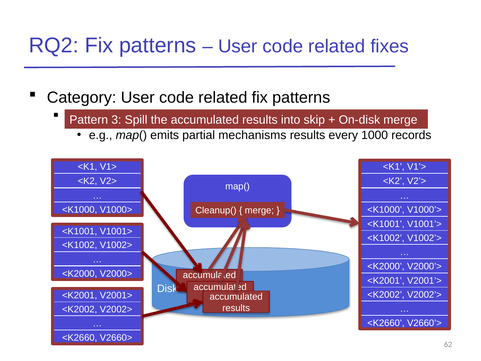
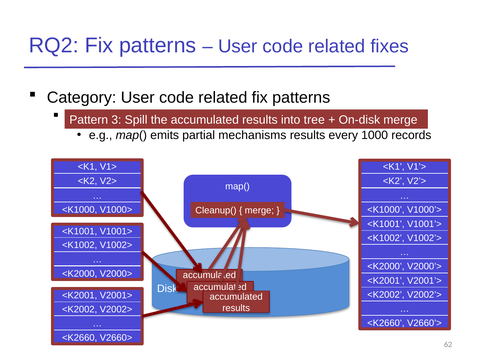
skip: skip -> tree
